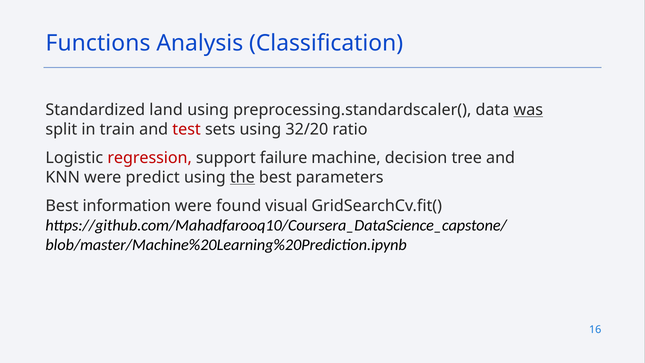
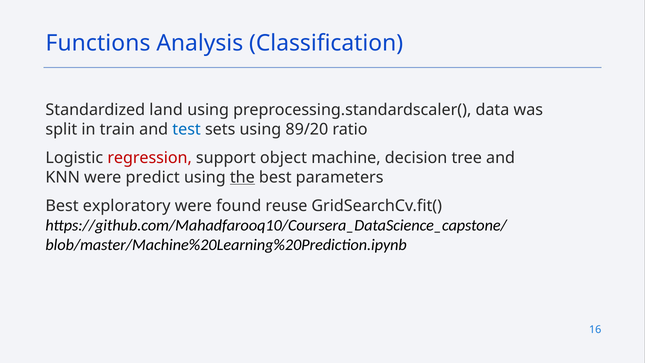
was underline: present -> none
test colour: red -> blue
32/20: 32/20 -> 89/20
failure: failure -> object
information: information -> exploratory
visual: visual -> reuse
